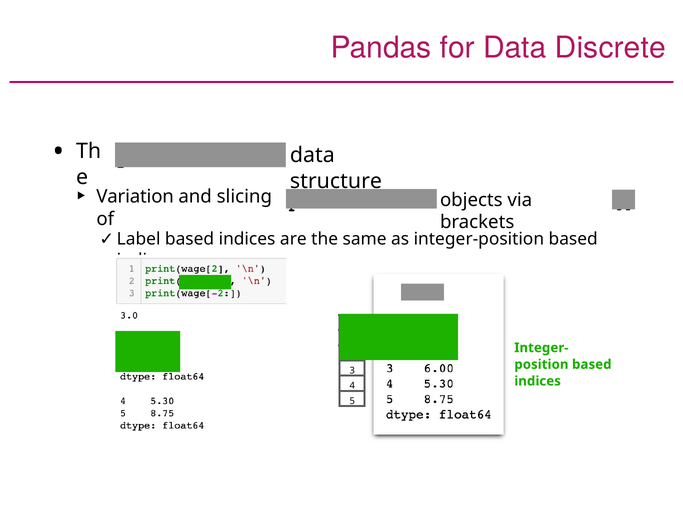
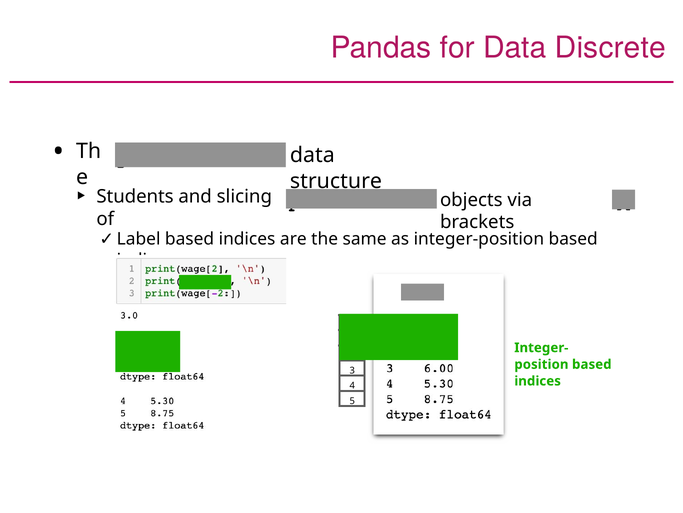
Variation: Variation -> Students
